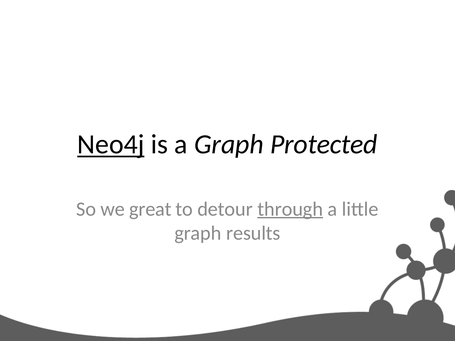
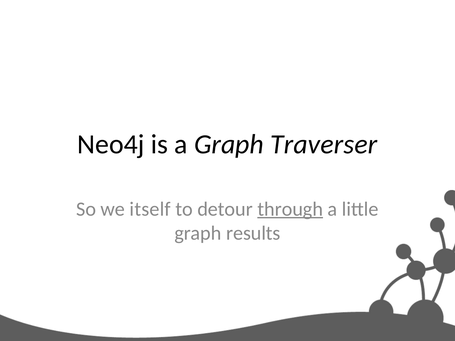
Neo4j underline: present -> none
Protected: Protected -> Traverser
great: great -> itself
